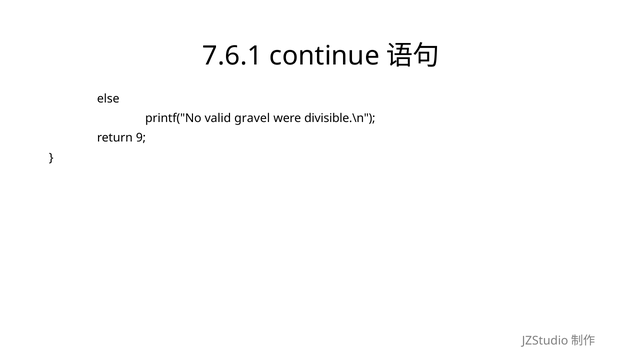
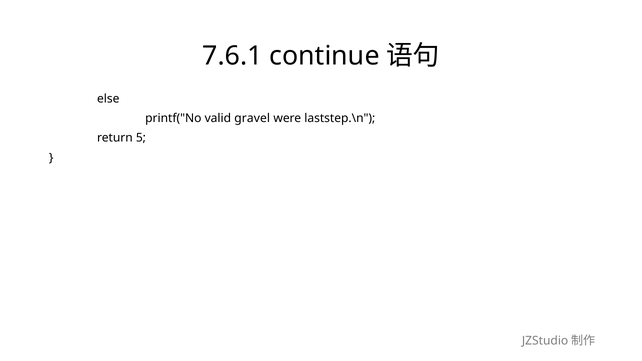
divisible.\n: divisible.\n -> laststep.\n
9: 9 -> 5
